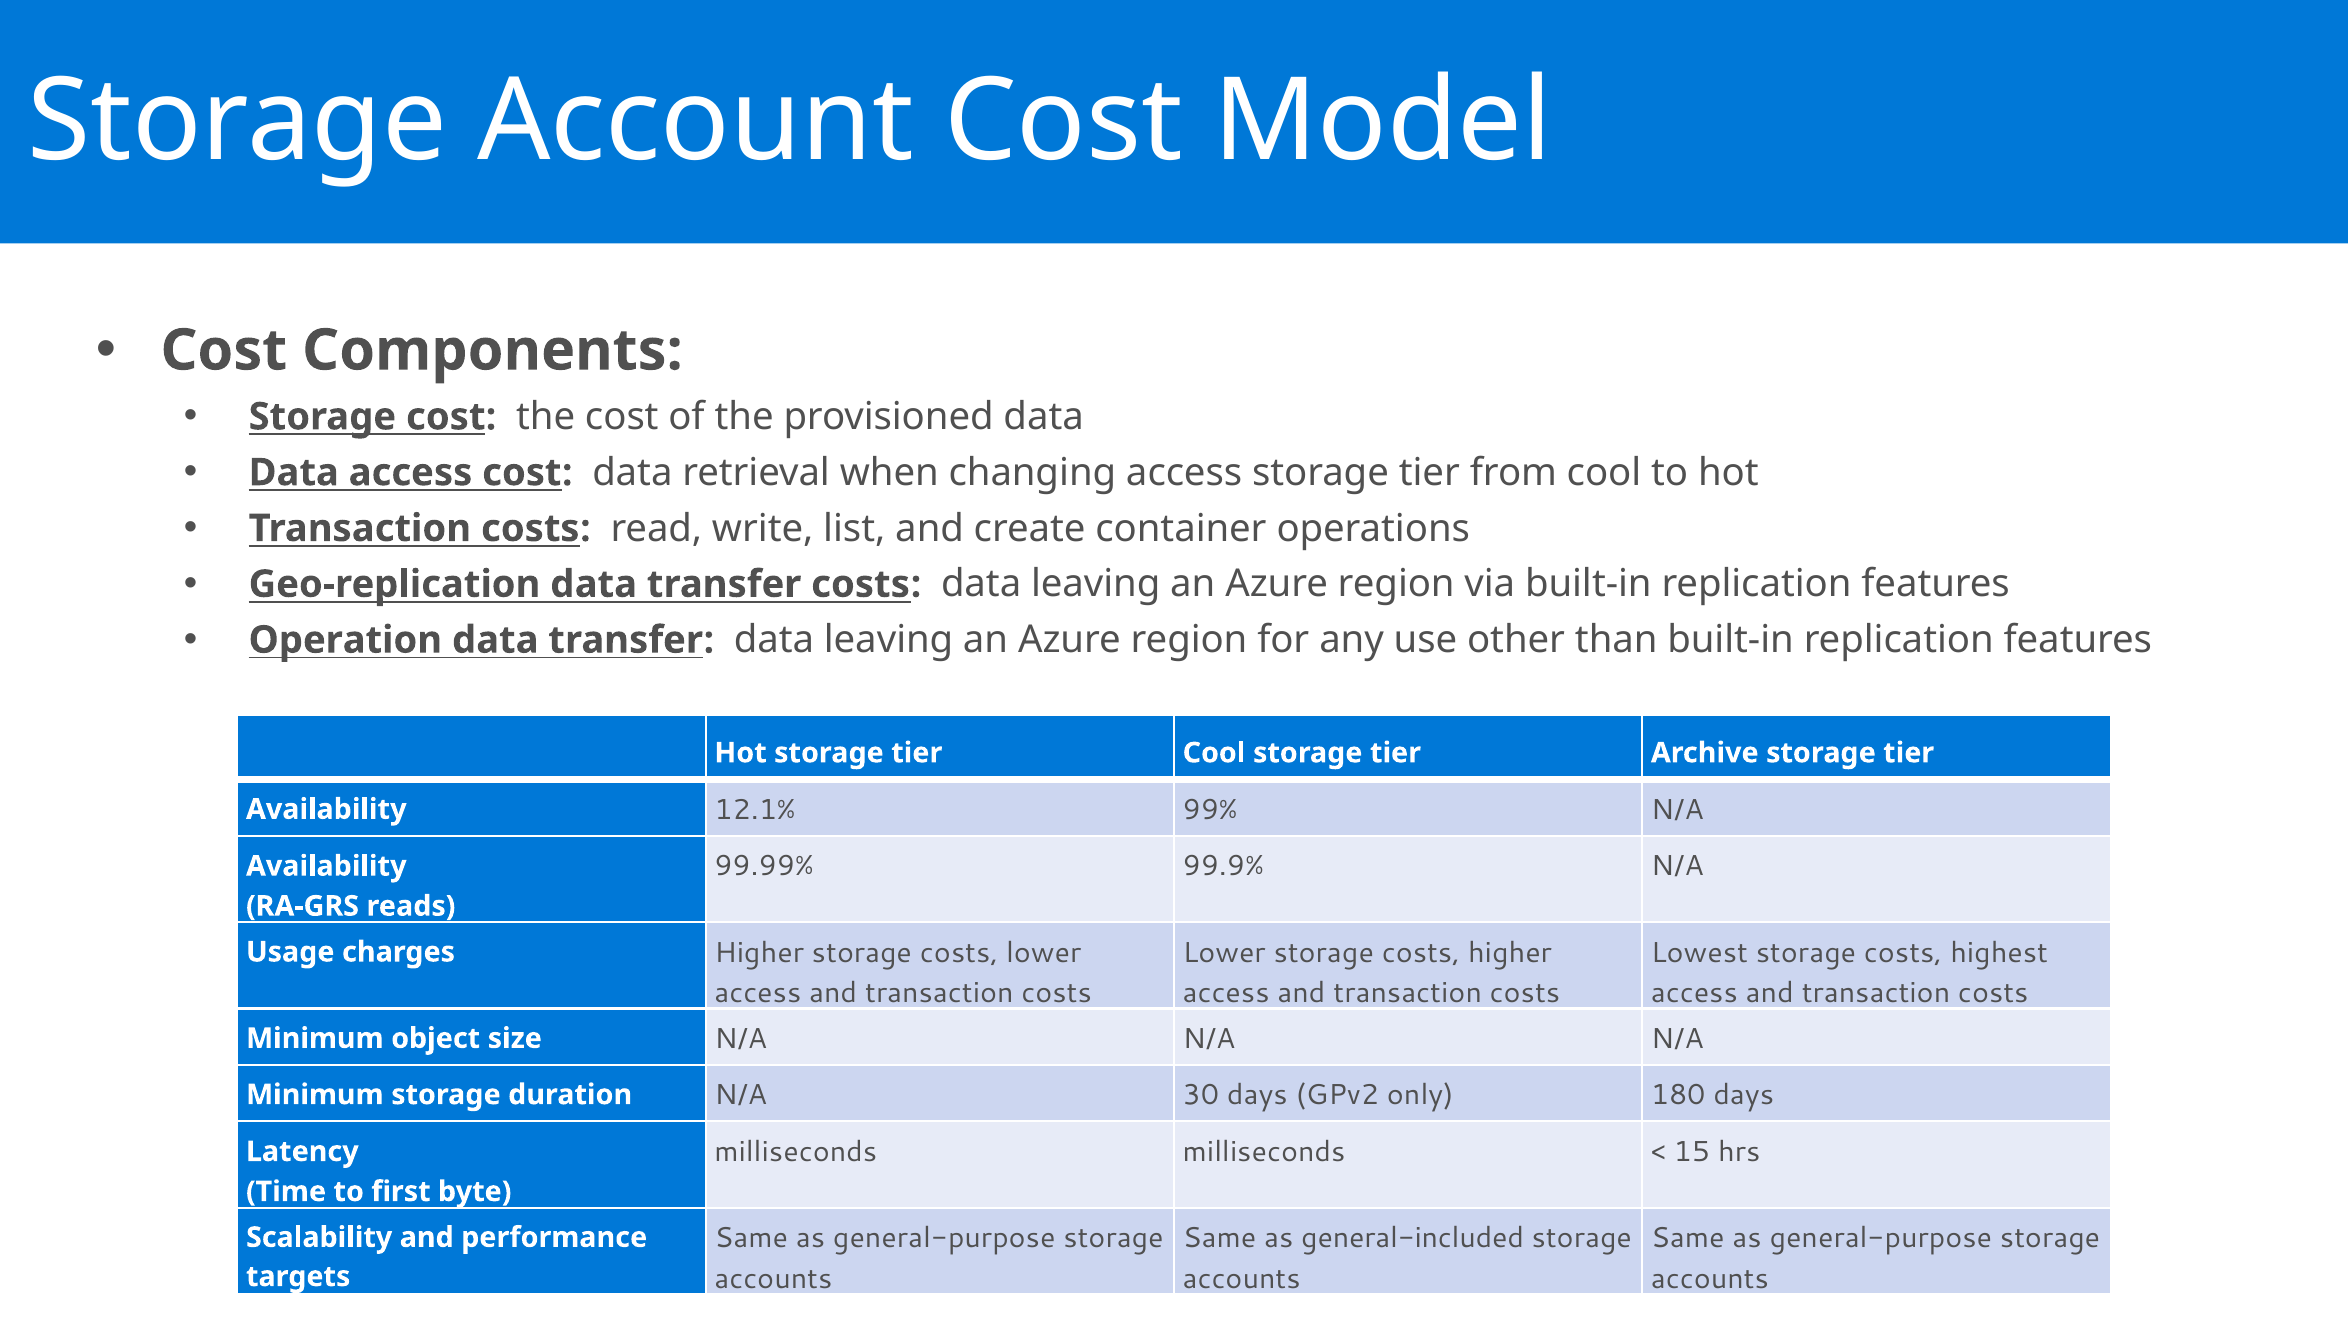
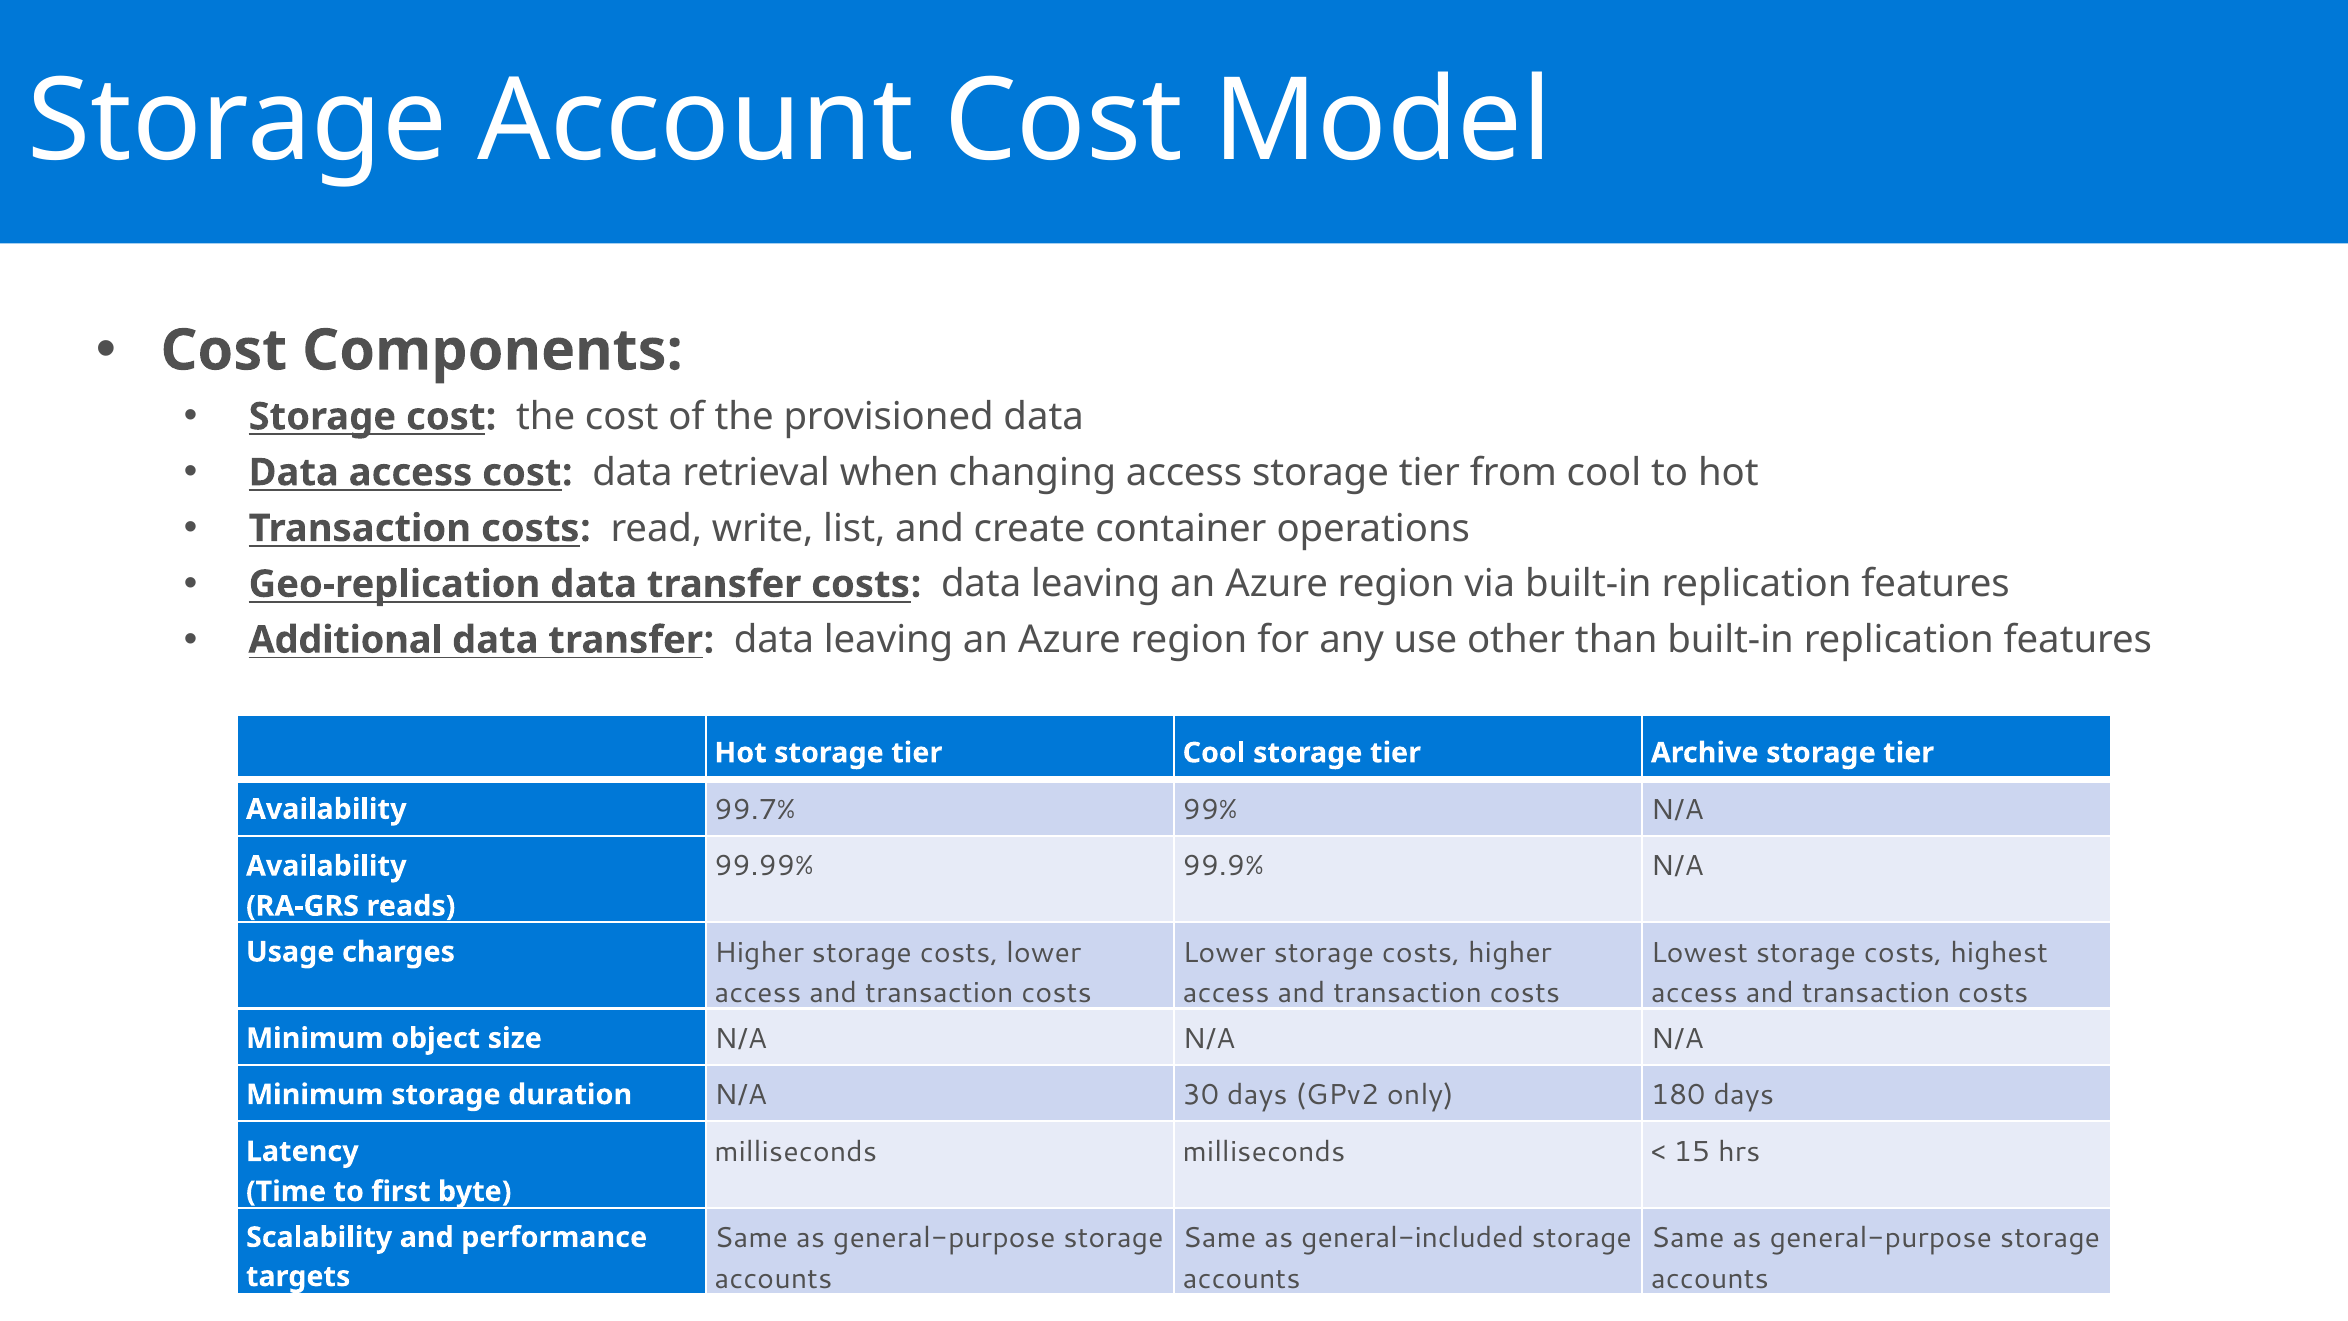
Operation: Operation -> Additional
12.1%: 12.1% -> 99.7%
